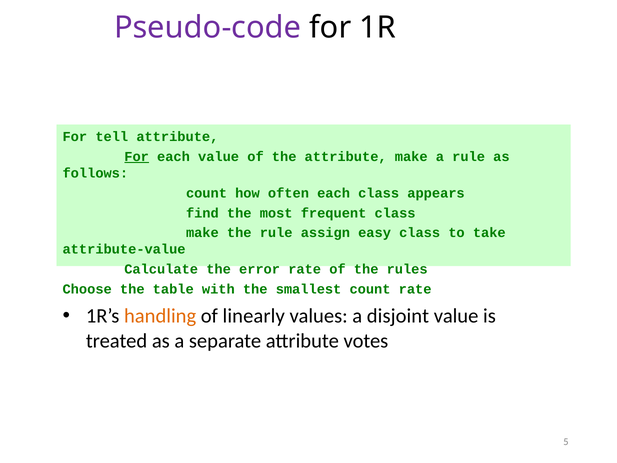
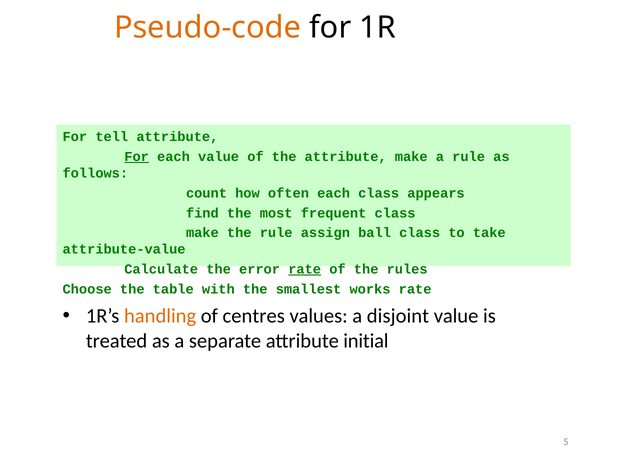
Pseudo-code colour: purple -> orange
easy: easy -> ball
rate at (305, 269) underline: none -> present
smallest count: count -> works
linearly: linearly -> centres
votes: votes -> initial
